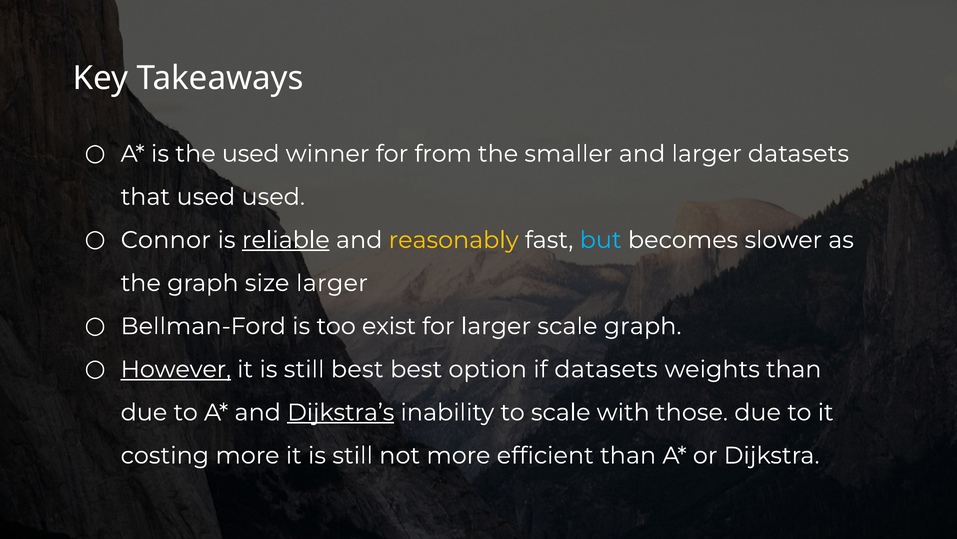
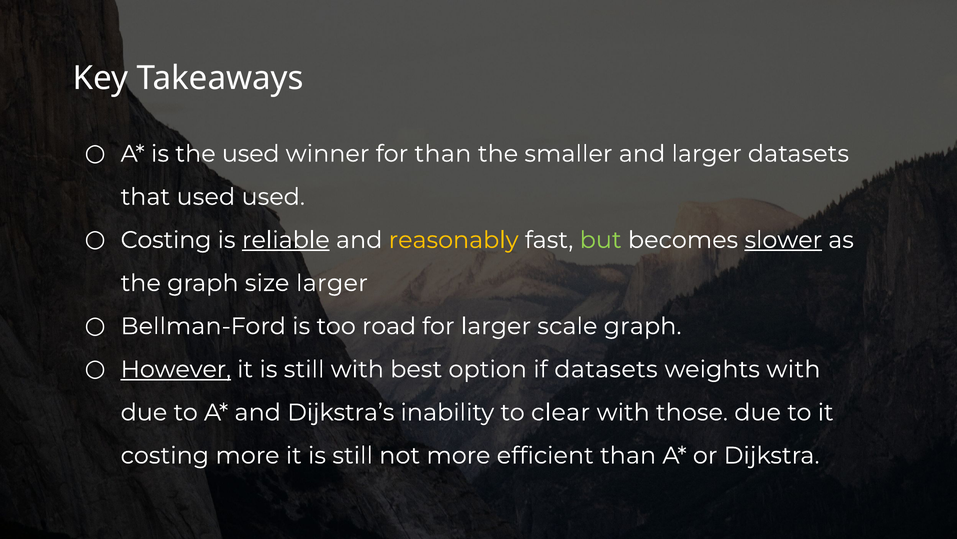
for from: from -> than
Connor at (166, 240): Connor -> Costing
but colour: light blue -> light green
slower underline: none -> present
exist: exist -> road
still best: best -> with
weights than: than -> with
Dijkstra’s underline: present -> none
to scale: scale -> clear
